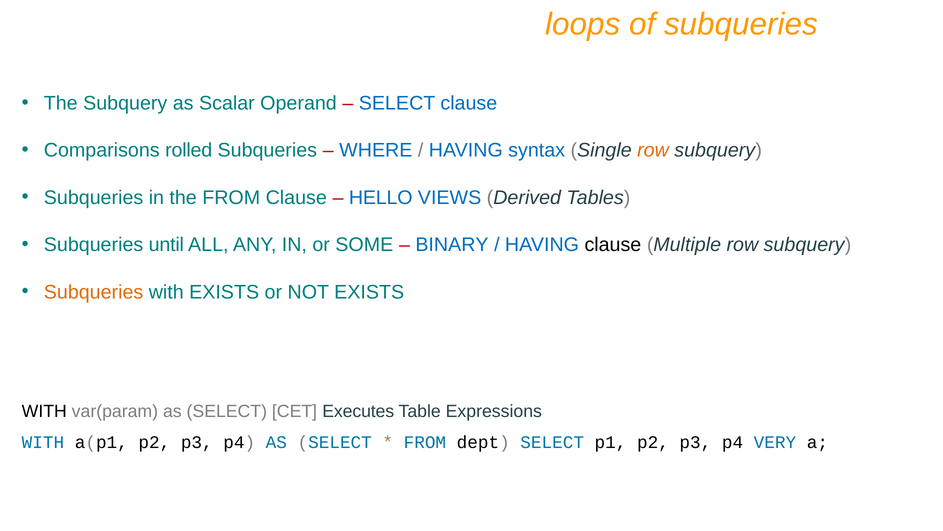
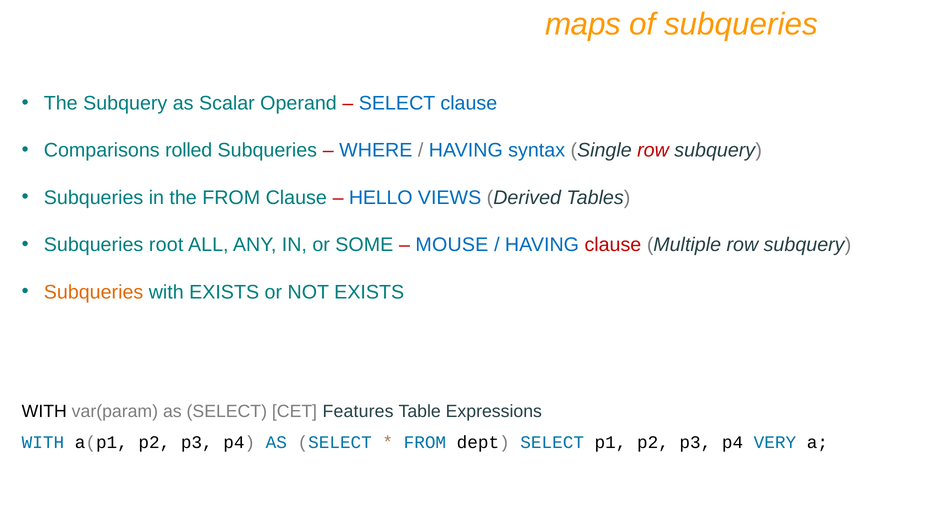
loops: loops -> maps
row at (653, 150) colour: orange -> red
until: until -> root
BINARY: BINARY -> MOUSE
clause at (613, 245) colour: black -> red
Executes: Executes -> Features
